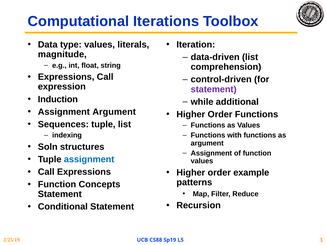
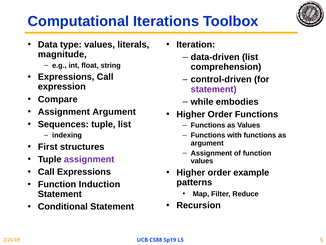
Induction: Induction -> Compare
additional: additional -> embodies
Soln: Soln -> First
assignment at (89, 159) colour: blue -> purple
Concepts: Concepts -> Induction
